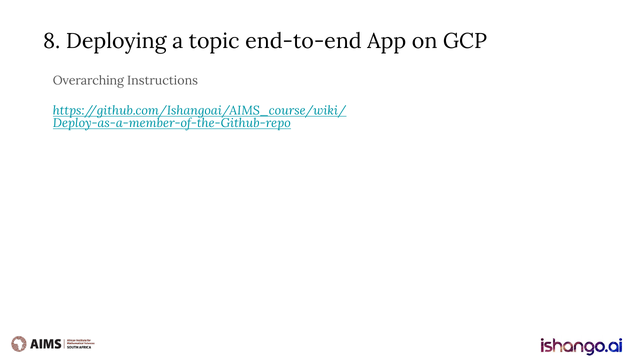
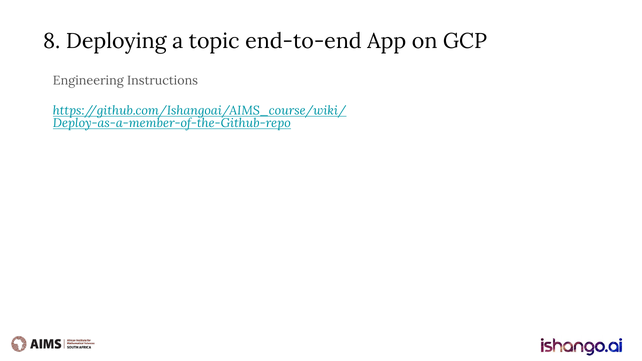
Overarching: Overarching -> Engineering
